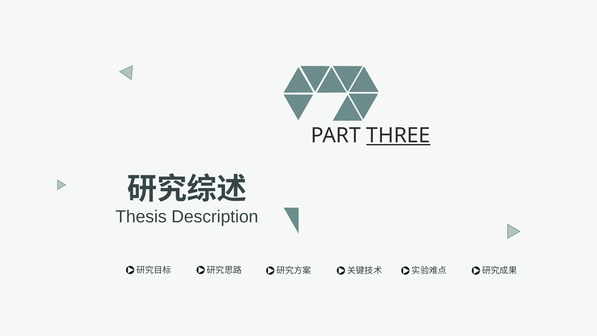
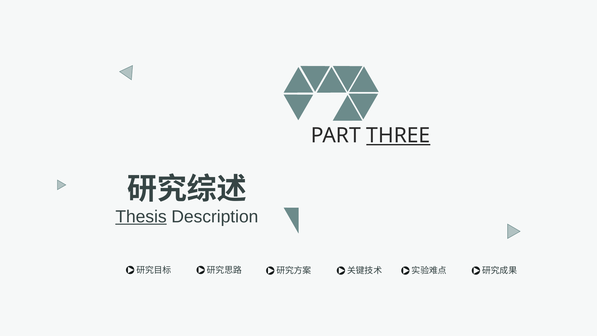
Thesis underline: none -> present
